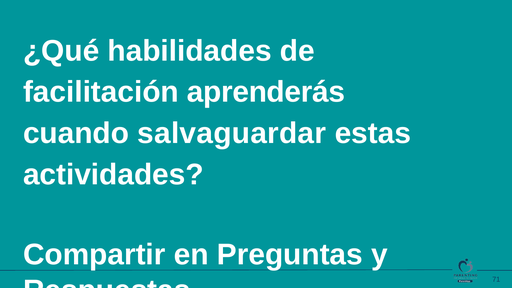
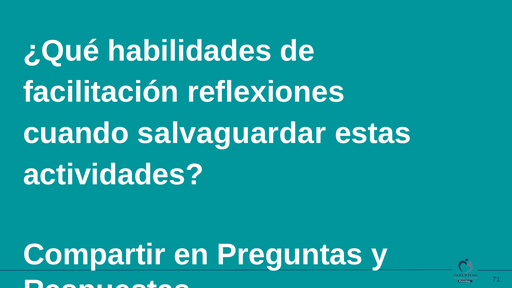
aprenderás: aprenderás -> reflexiones
